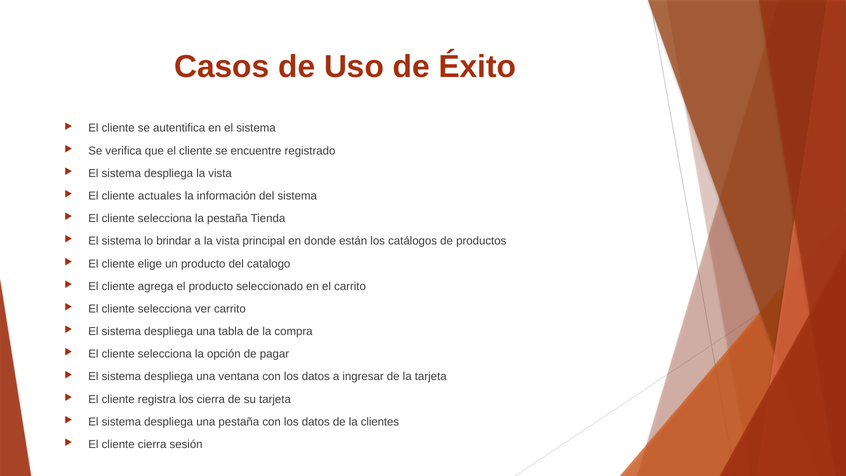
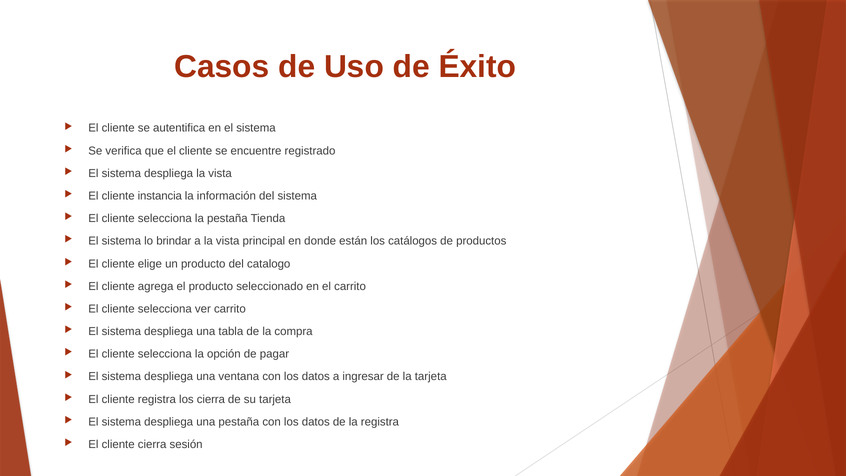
actuales: actuales -> instancia
la clientes: clientes -> registra
